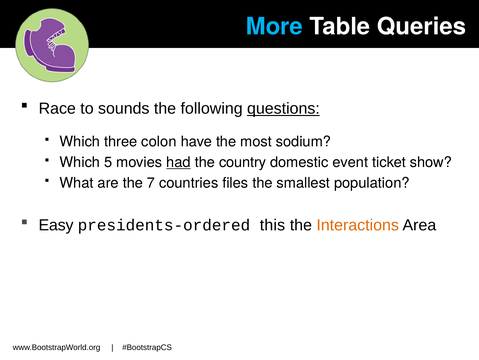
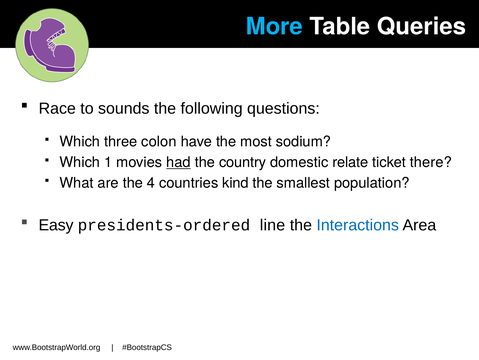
questions underline: present -> none
5: 5 -> 1
event: event -> relate
show: show -> there
7: 7 -> 4
files: files -> kind
this: this -> line
Interactions colour: orange -> blue
